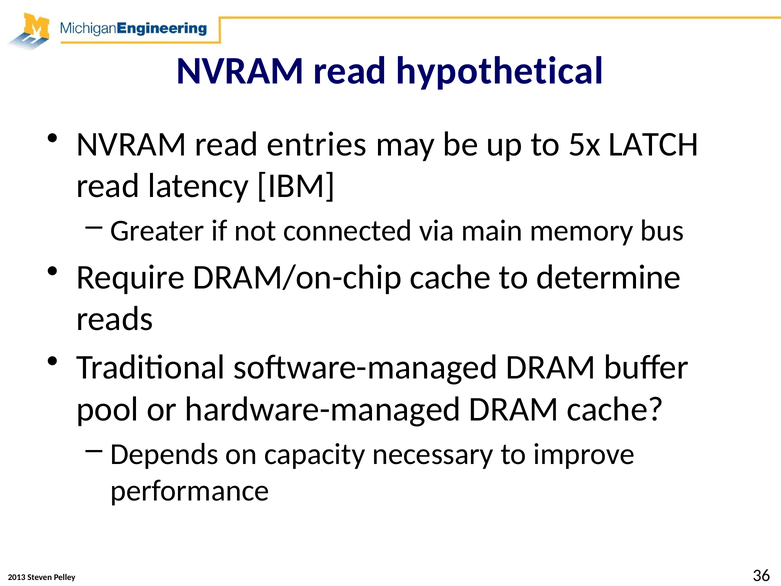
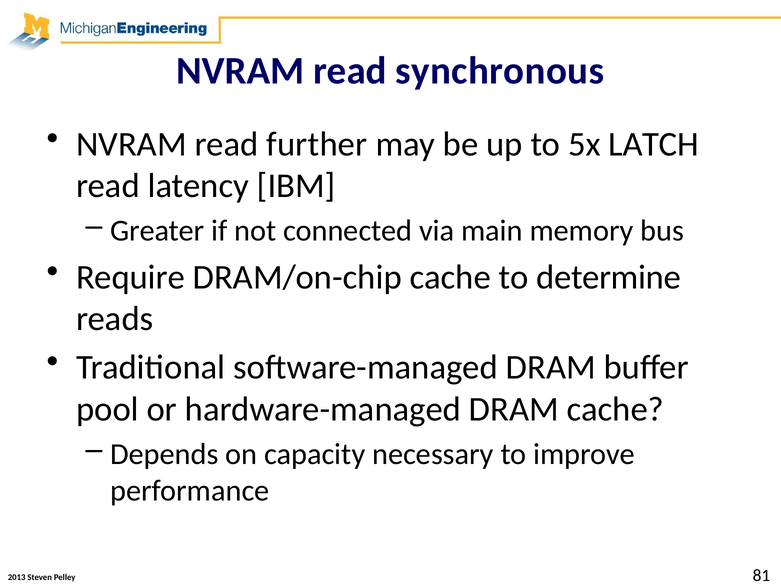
hypothetical: hypothetical -> synchronous
entries: entries -> further
36: 36 -> 81
